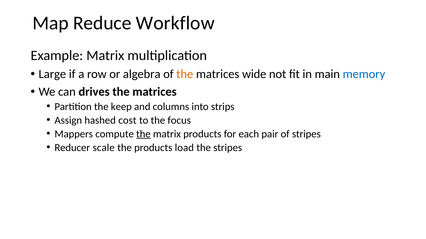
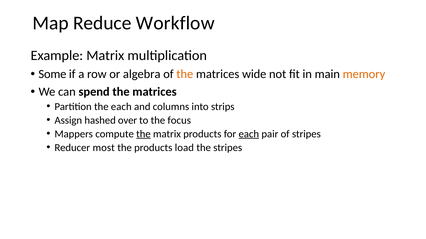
Large: Large -> Some
memory colour: blue -> orange
drives: drives -> spend
the keep: keep -> each
cost: cost -> over
each at (249, 134) underline: none -> present
scale: scale -> most
